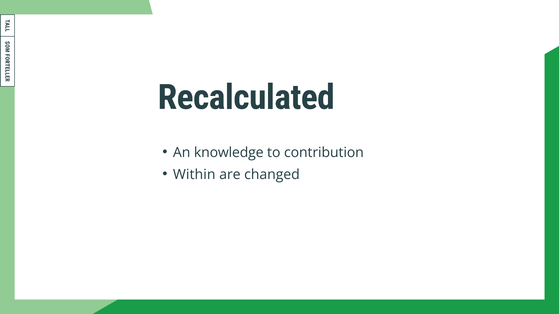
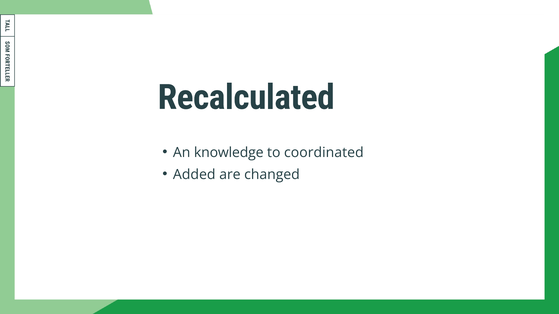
contribution: contribution -> coordinated
Within: Within -> Added
